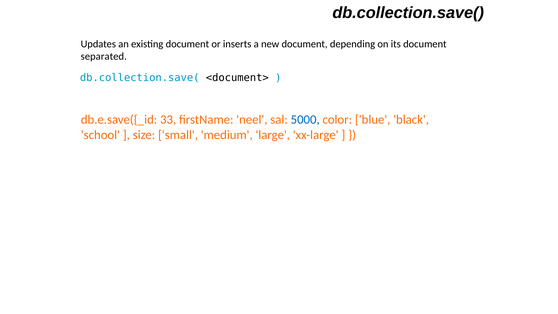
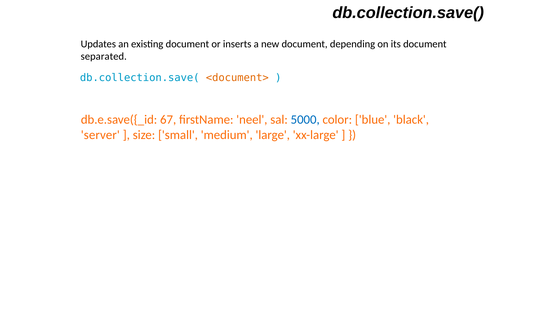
<document> colour: black -> orange
33: 33 -> 67
school: school -> server
